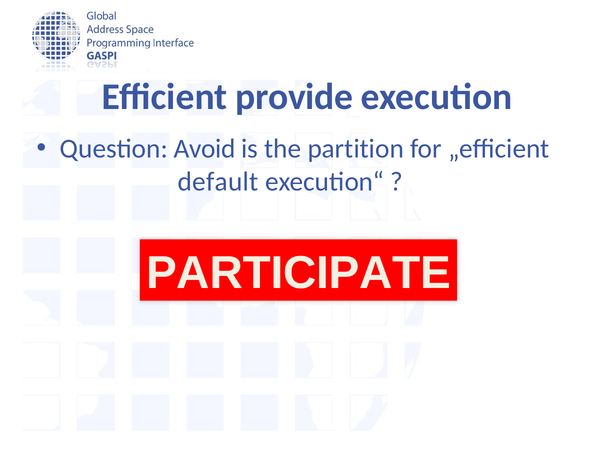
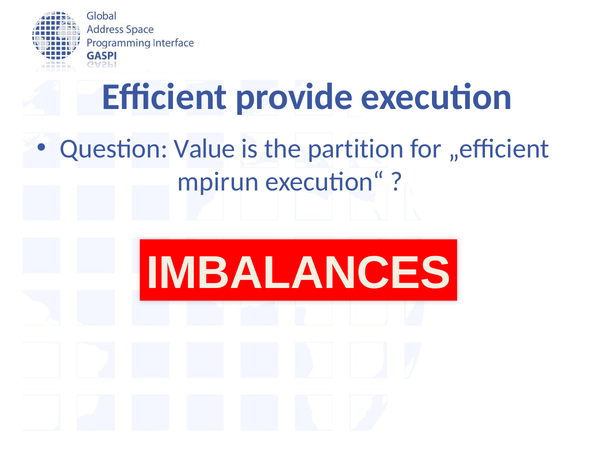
Avoid: Avoid -> Value
default: default -> mpirun
PARTICIPATE: PARTICIPATE -> IMBALANCES
